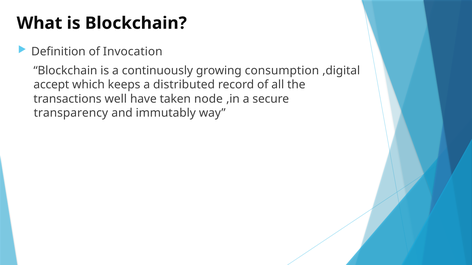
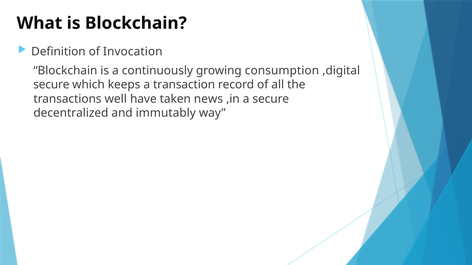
accept at (51, 85): accept -> secure
distributed: distributed -> transaction
node: node -> news
transparency: transparency -> decentralized
